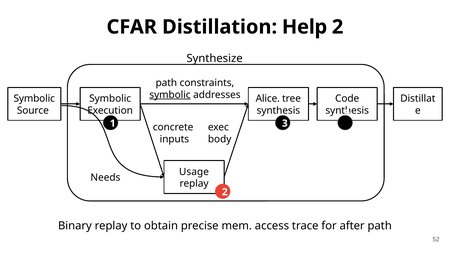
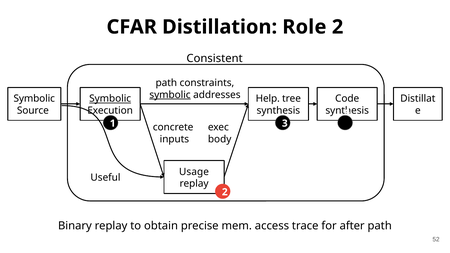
Help: Help -> Role
Synthesize: Synthesize -> Consistent
Symbolic at (110, 99) underline: none -> present
Alice: Alice -> Help
Needs: Needs -> Useful
